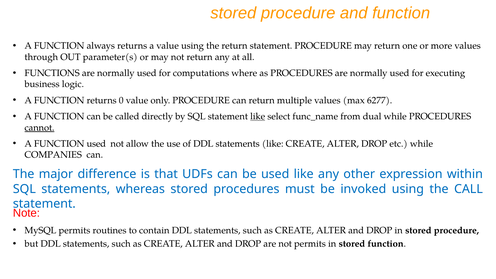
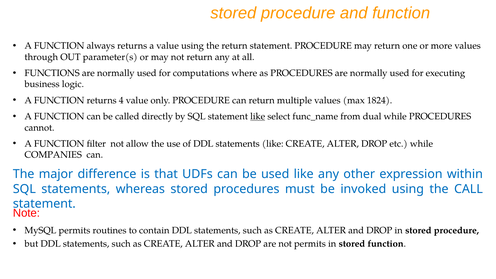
0: 0 -> 4
6277: 6277 -> 1824
cannot underline: present -> none
FUNCTION used: used -> filter
